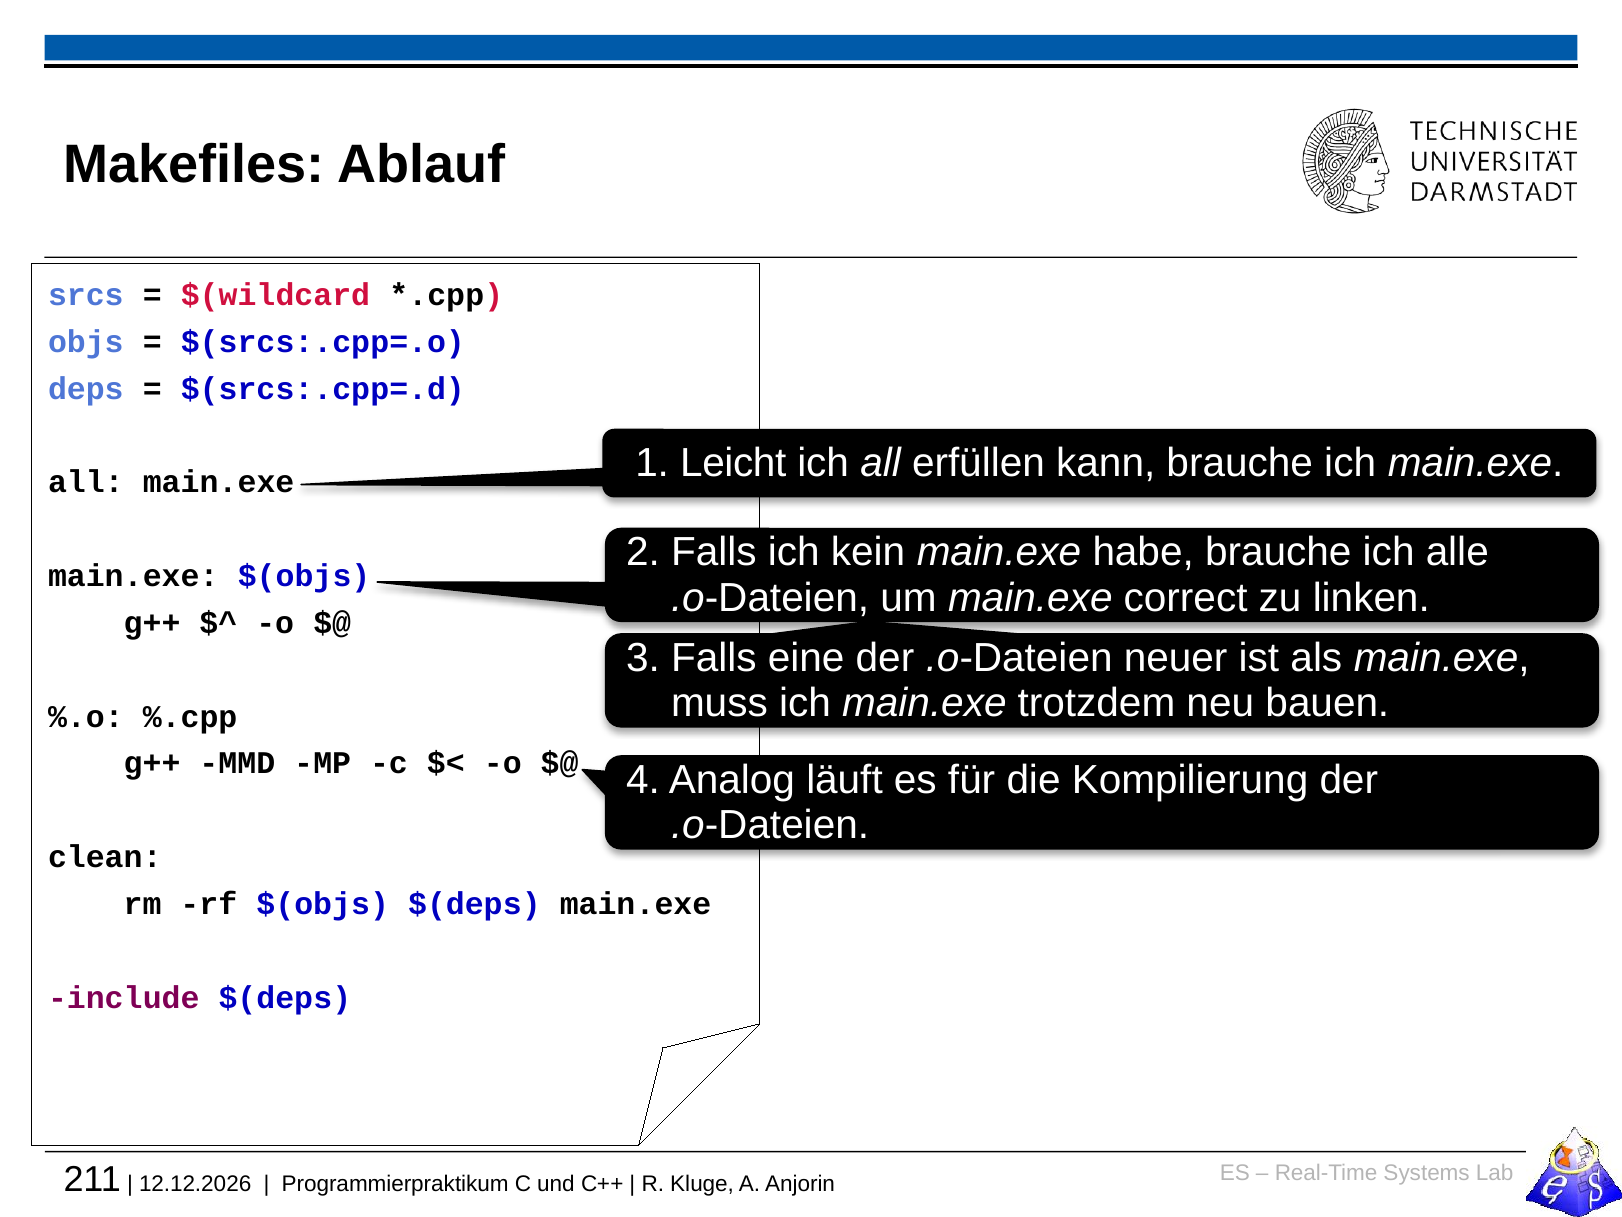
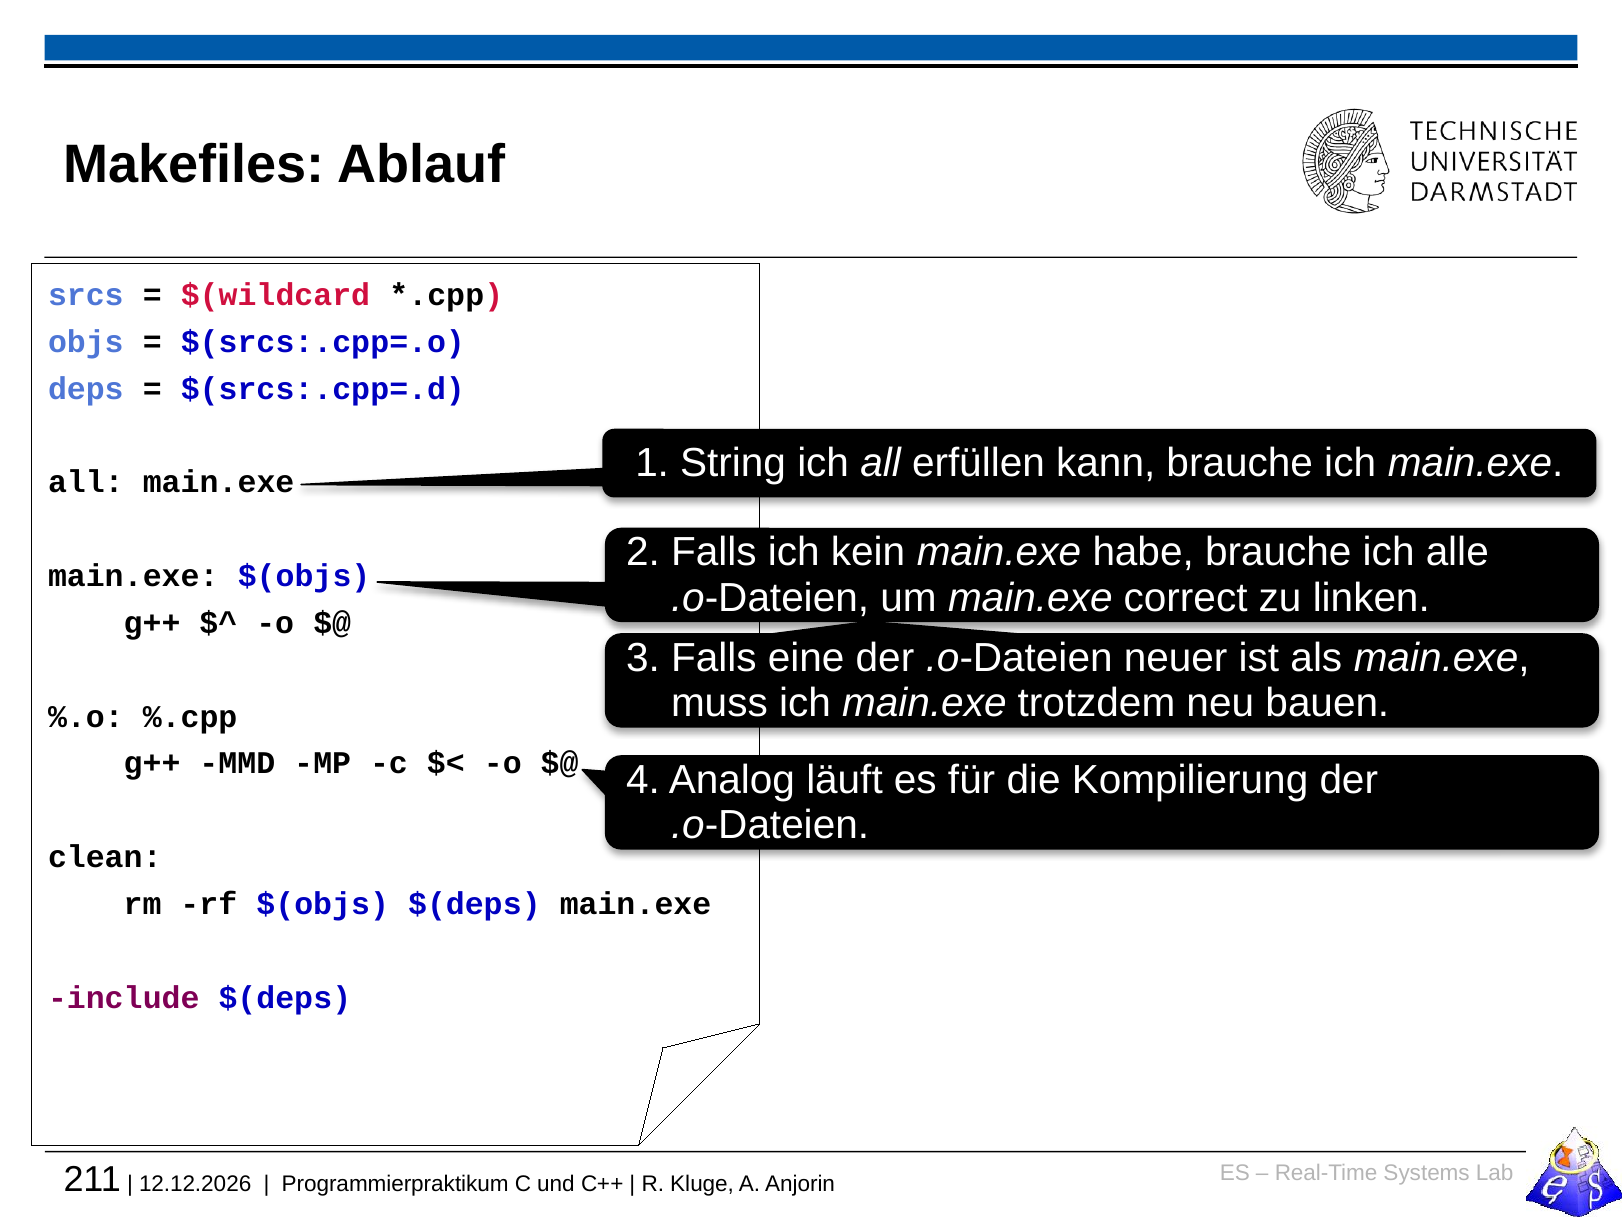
Leicht: Leicht -> String
